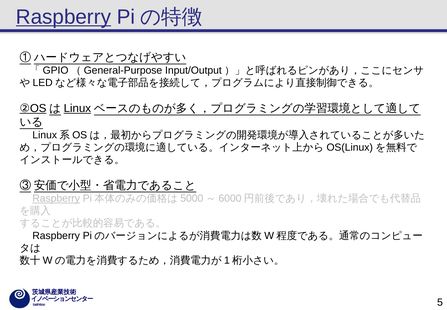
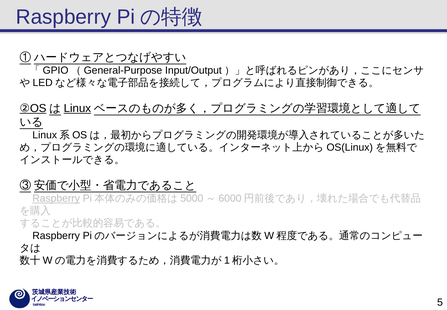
Raspberry at (63, 17) underline: present -> none
